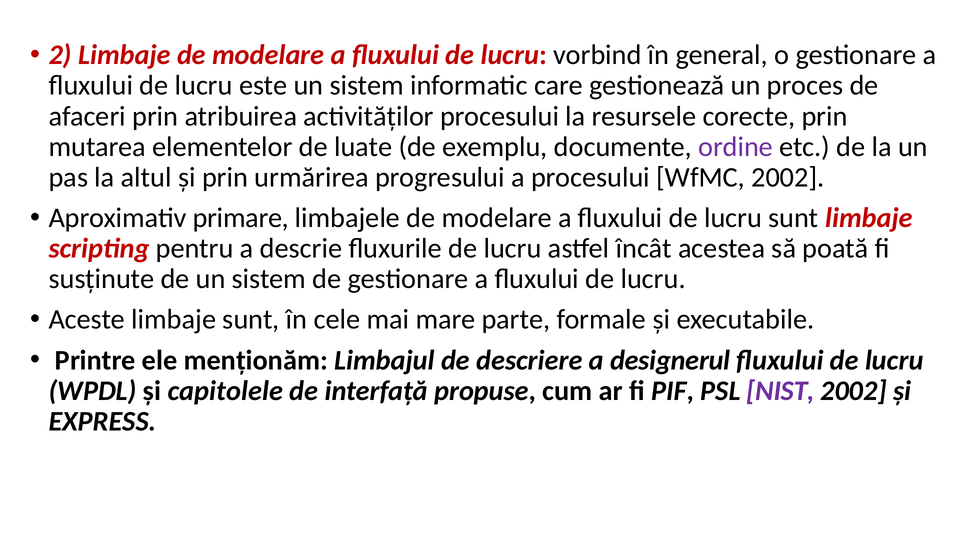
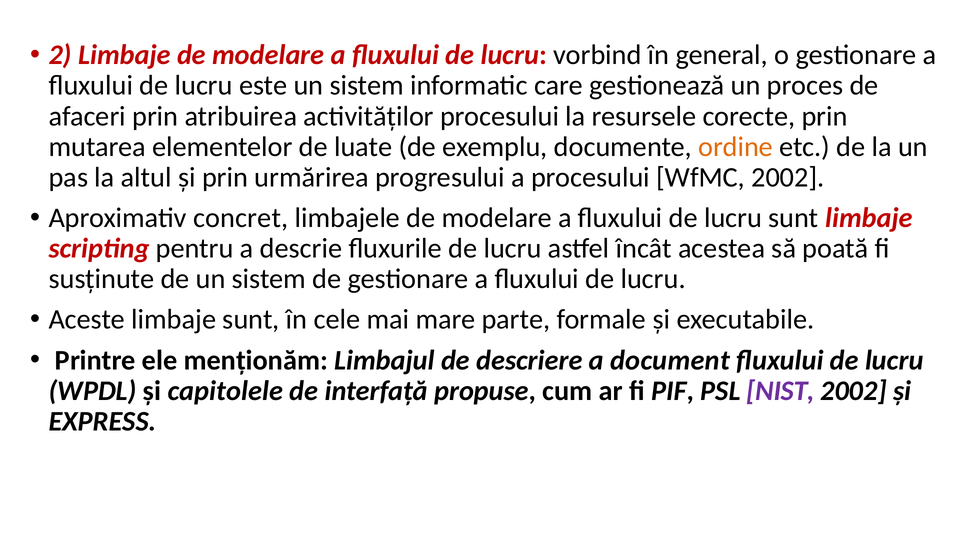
ordine colour: purple -> orange
primare: primare -> concret
designerul: designerul -> document
